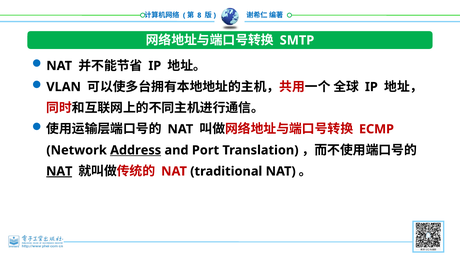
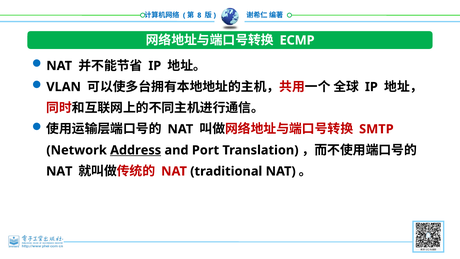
SMTP: SMTP -> ECMP
ECMP: ECMP -> SMTP
NAT at (59, 171) underline: present -> none
